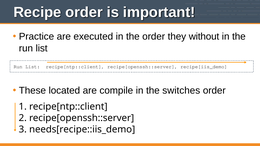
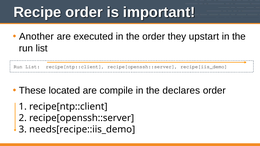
Practice: Practice -> Another
without: without -> upstart
switches: switches -> declares
